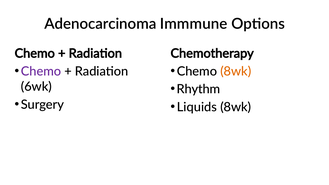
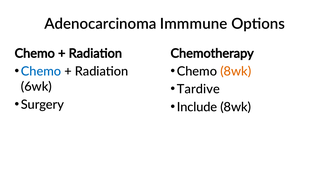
Chemo at (41, 71) colour: purple -> blue
Rhythm: Rhythm -> Tardive
Liquids: Liquids -> Include
